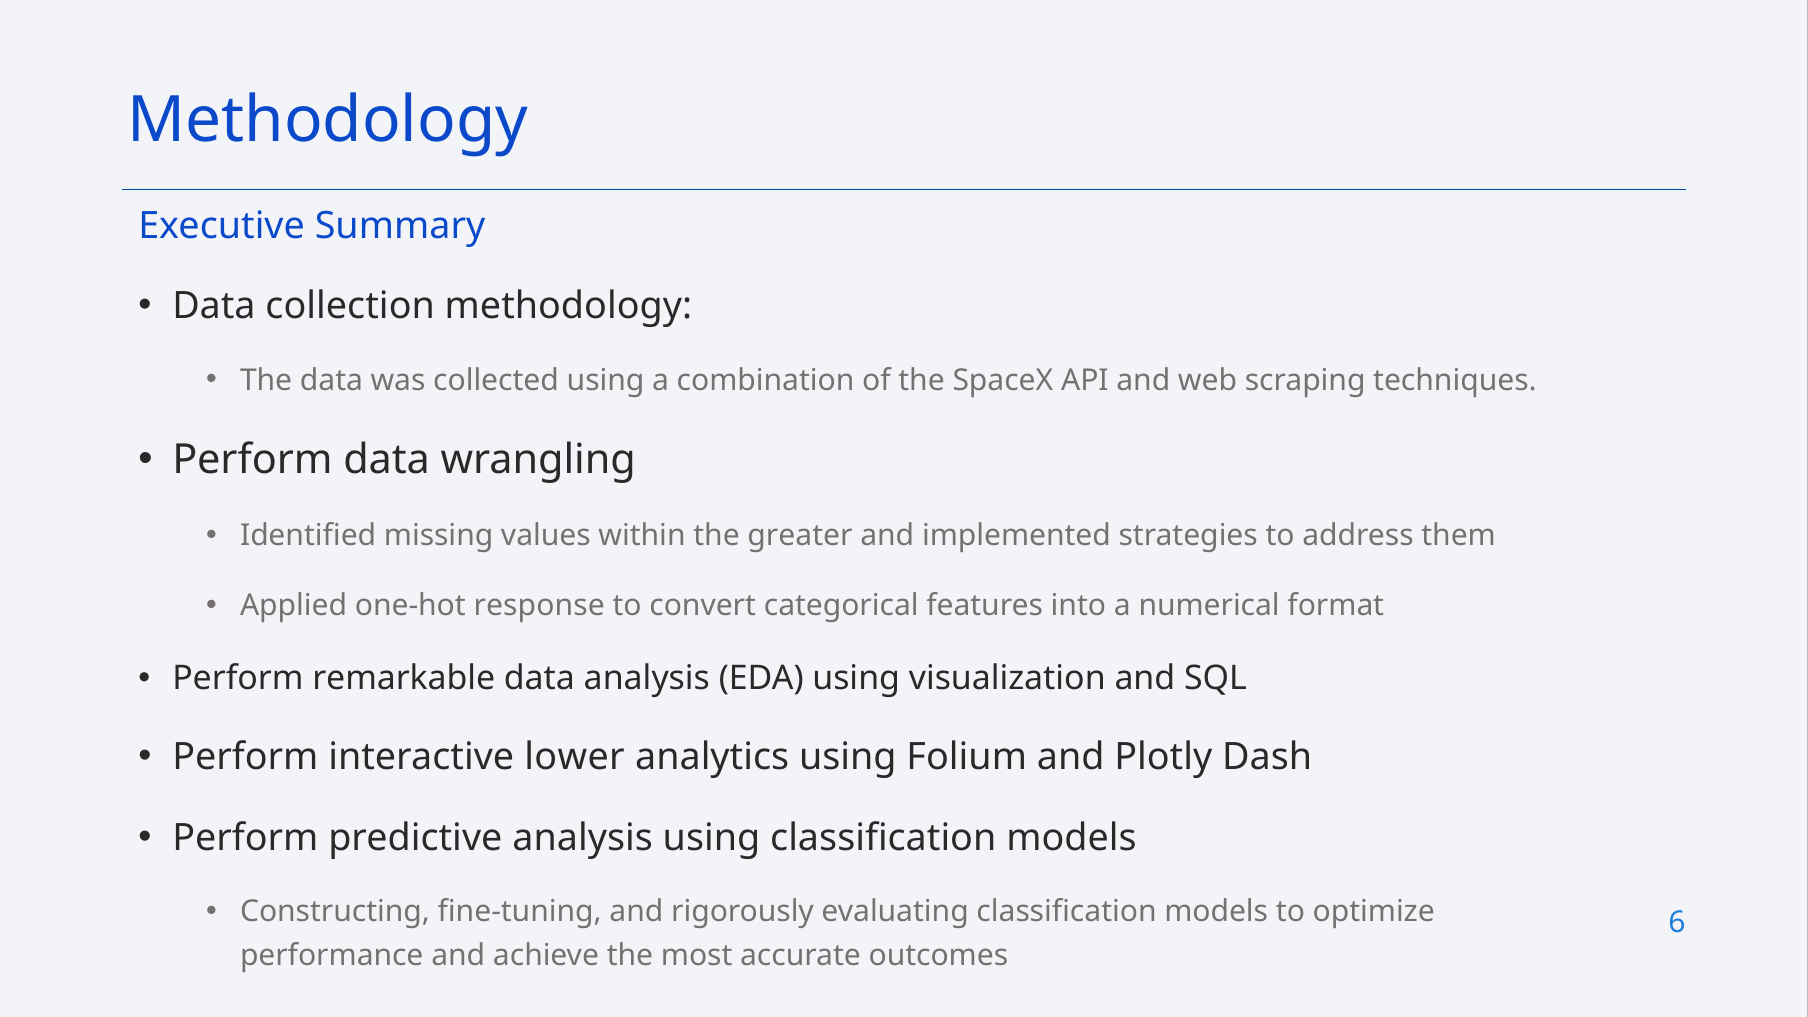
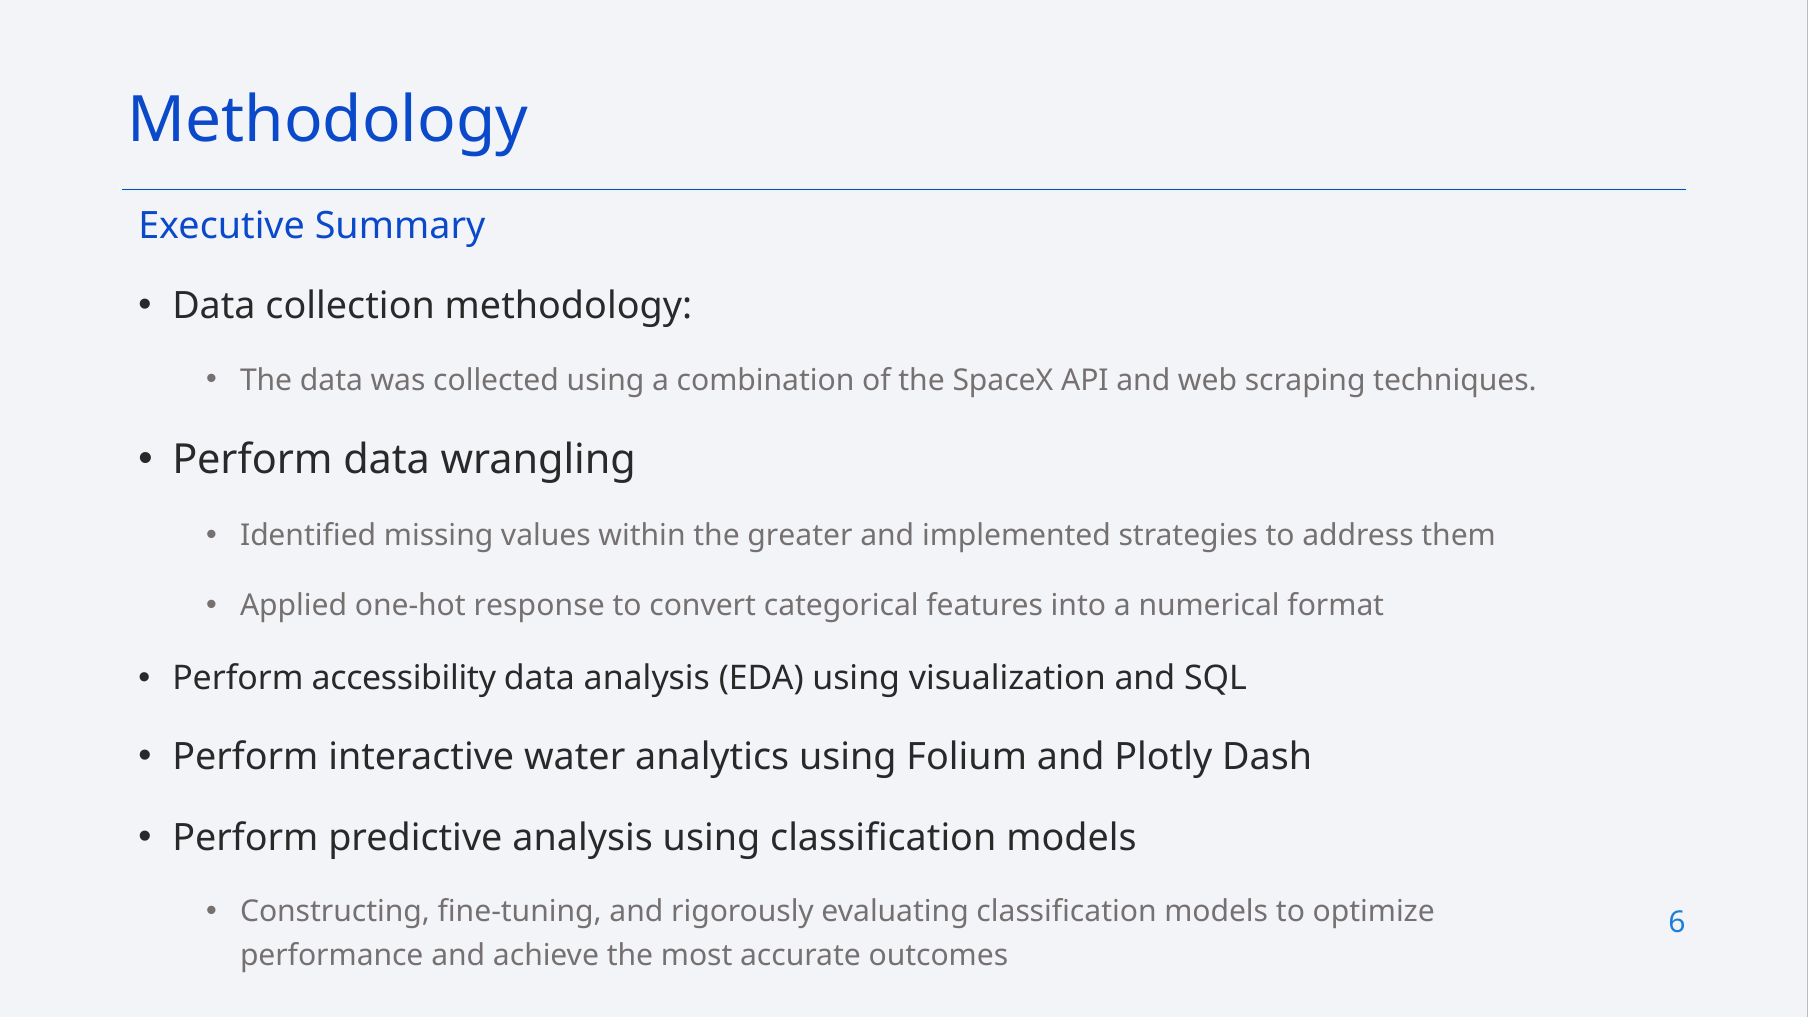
remarkable: remarkable -> accessibility
lower: lower -> water
